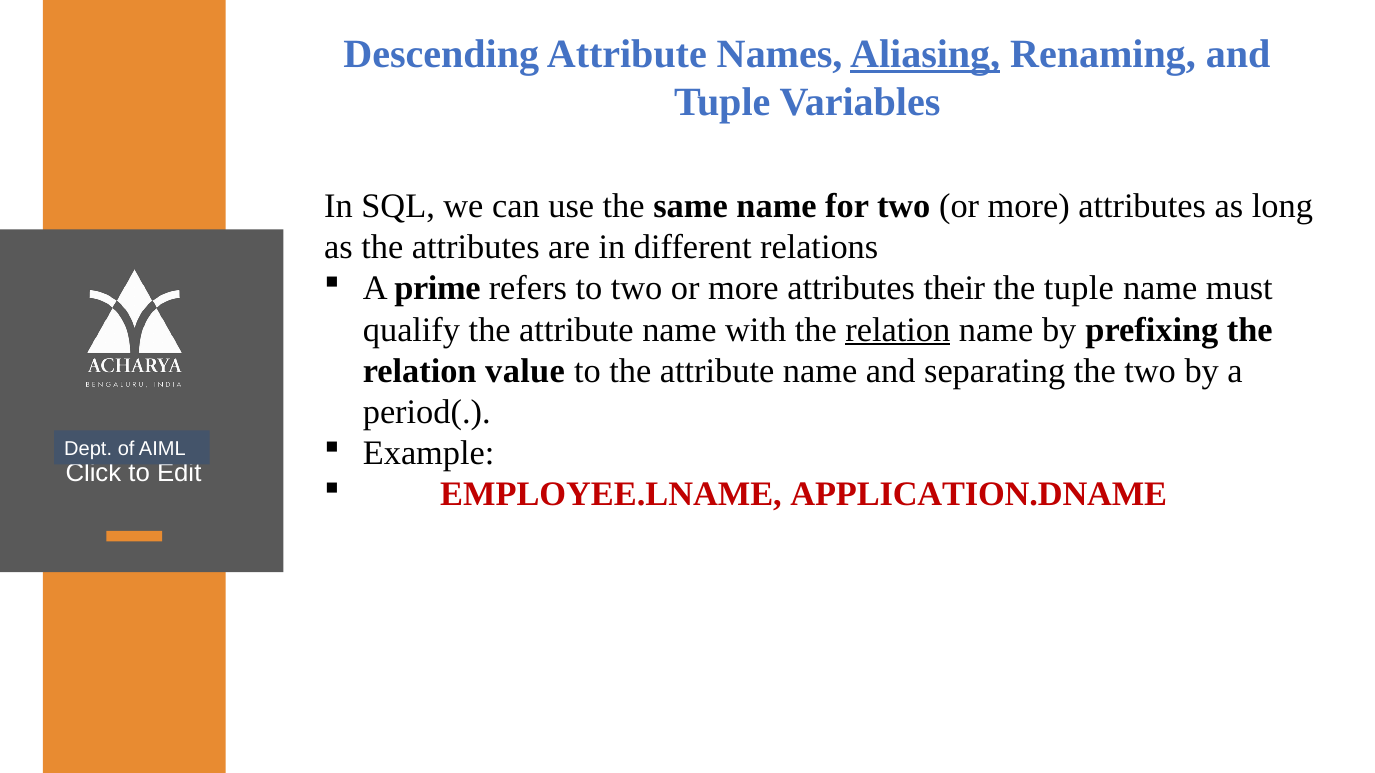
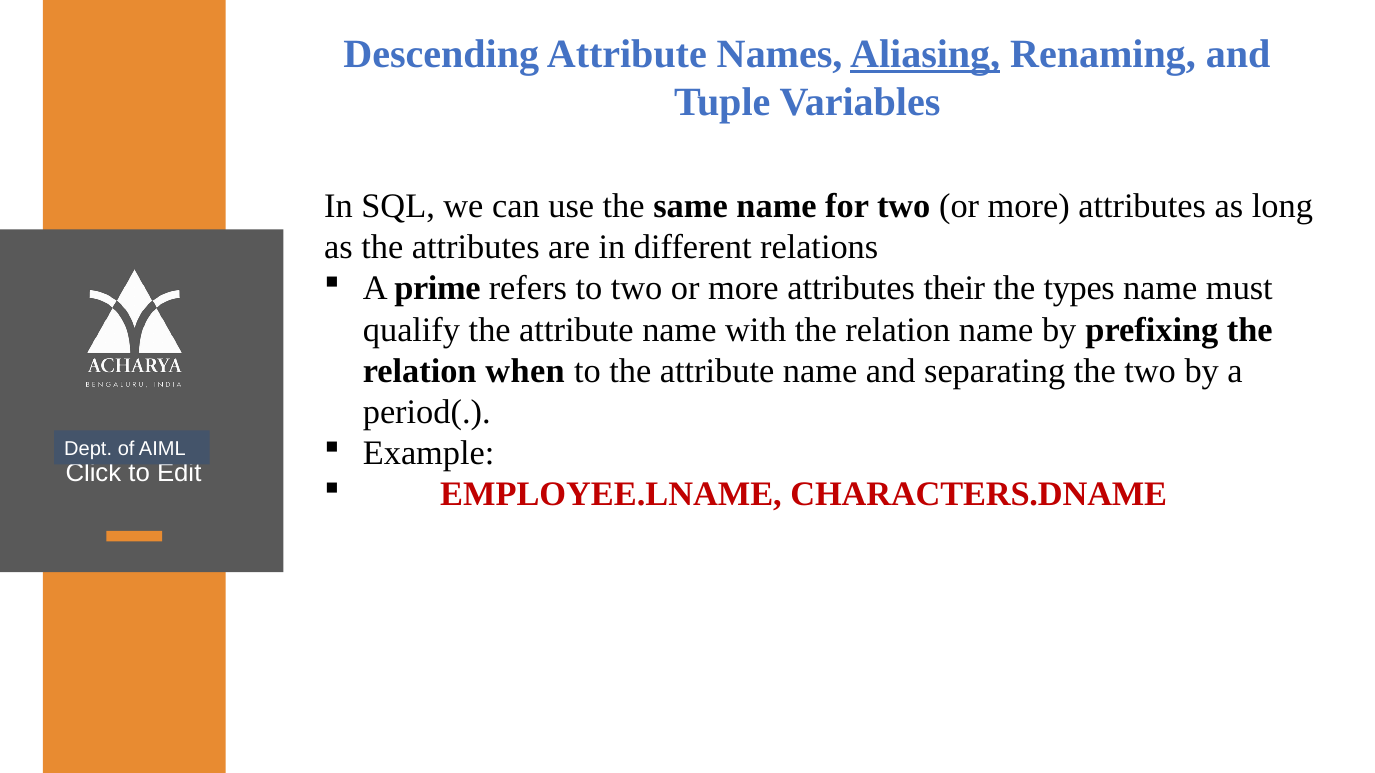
the tuple: tuple -> types
relation at (898, 330) underline: present -> none
value: value -> when
APPLICATION.DNAME: APPLICATION.DNAME -> CHARACTERS.DNAME
